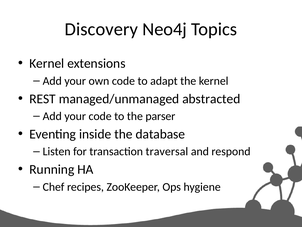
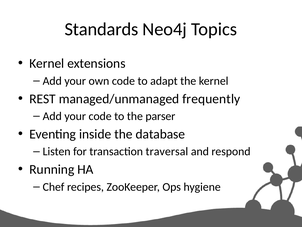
Discovery: Discovery -> Standards
abstracted: abstracted -> frequently
